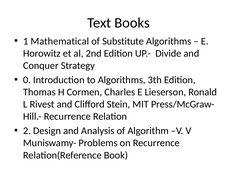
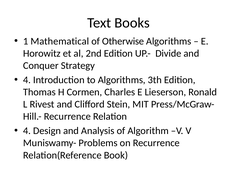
Substitute: Substitute -> Otherwise
0 at (27, 80): 0 -> 4
2 at (27, 131): 2 -> 4
